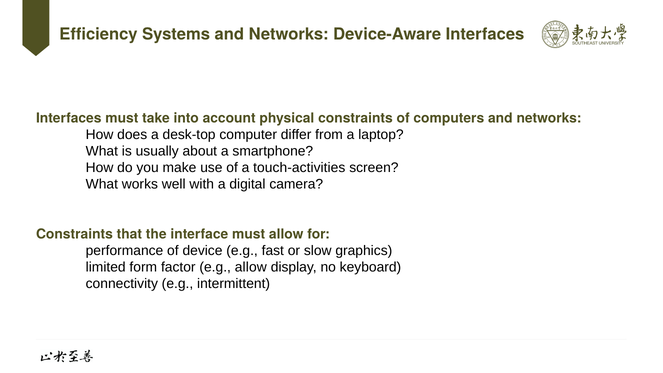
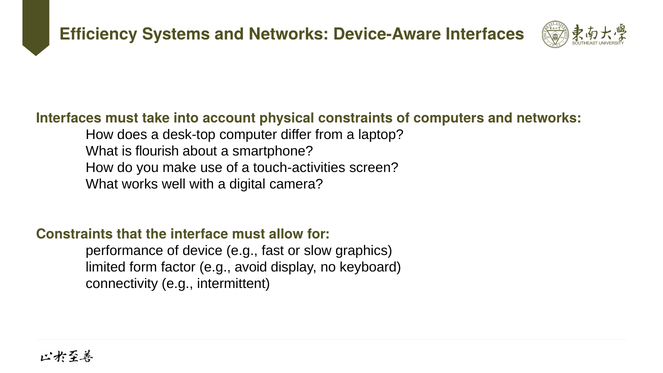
usually: usually -> flourish
e.g allow: allow -> avoid
